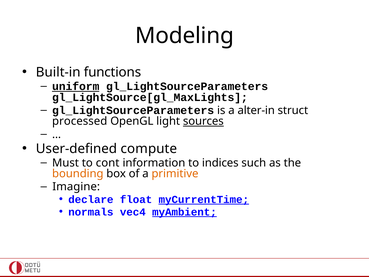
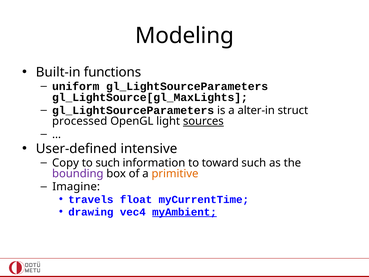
uniform underline: present -> none
compute: compute -> intensive
Must: Must -> Copy
to cont: cont -> such
indices: indices -> toward
bounding colour: orange -> purple
declare: declare -> travels
myCurrentTime underline: present -> none
normals: normals -> drawing
